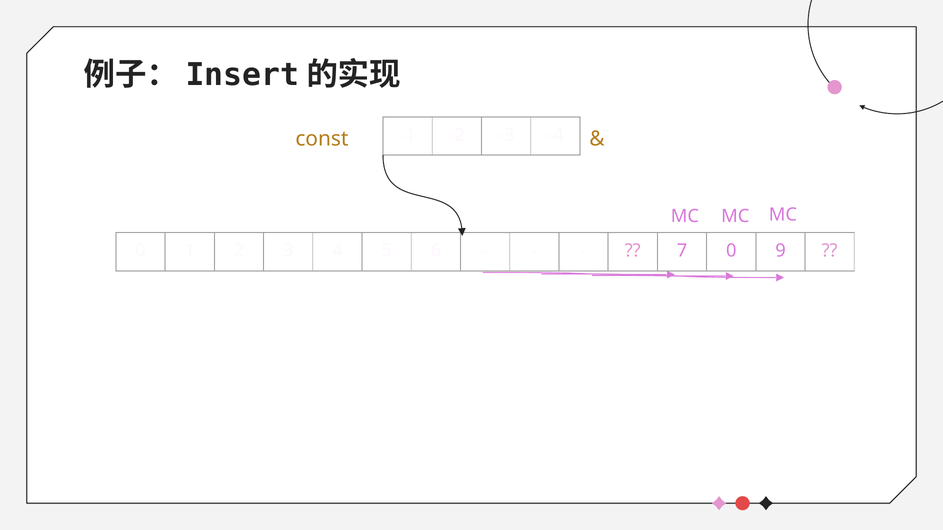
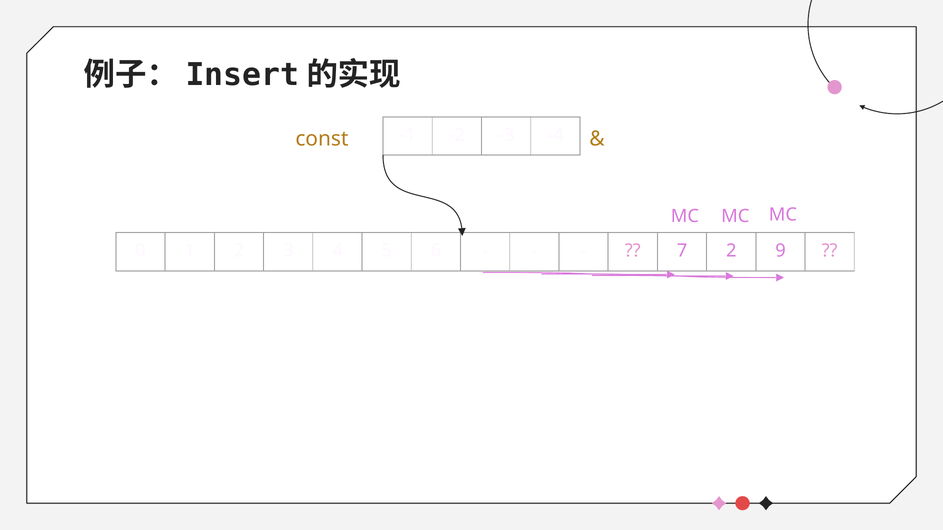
7 0: 0 -> 2
